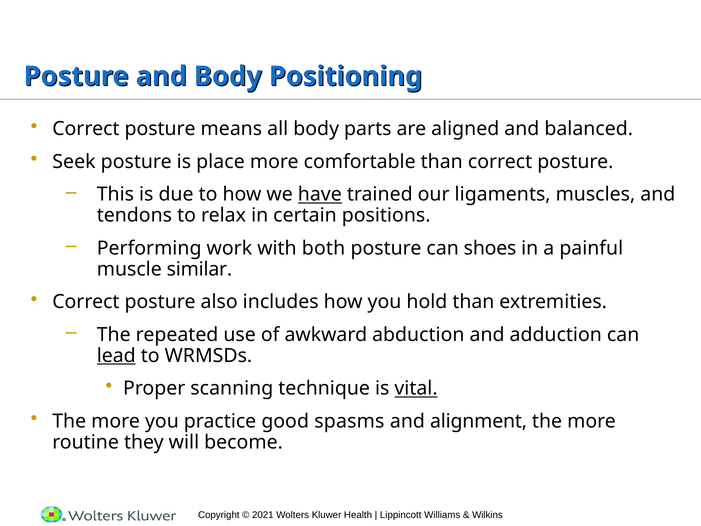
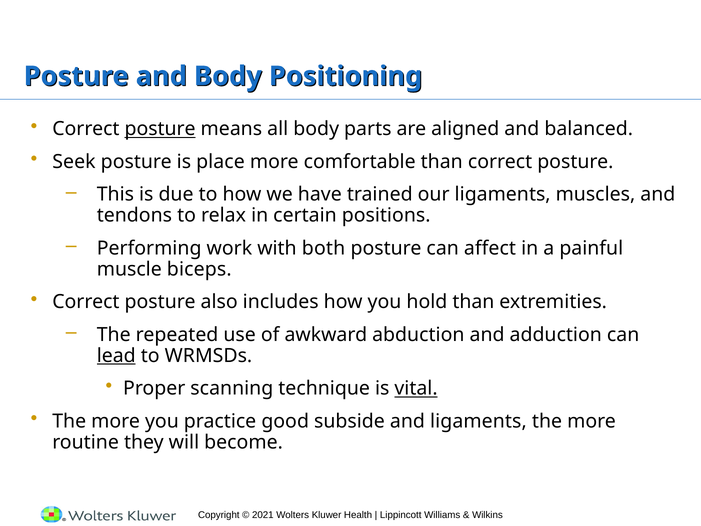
posture at (160, 129) underline: none -> present
have underline: present -> none
shoes: shoes -> affect
similar: similar -> biceps
spasms: spasms -> subside
and alignment: alignment -> ligaments
